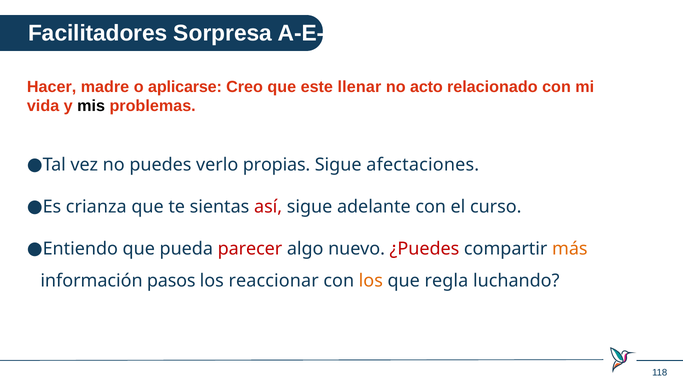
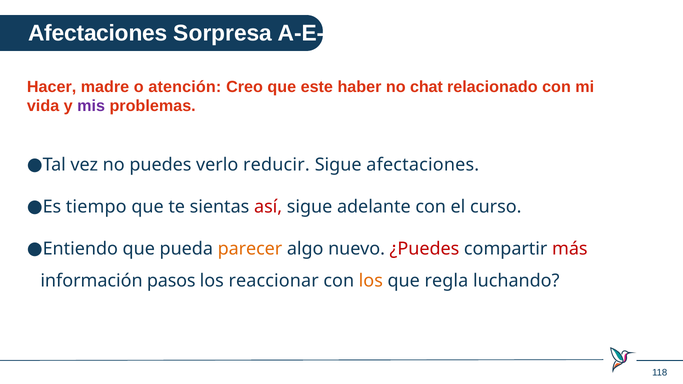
Facilitadores at (98, 33): Facilitadores -> Afectaciones
aplicarse: aplicarse -> atención
llenar: llenar -> haber
acto: acto -> chat
mis colour: black -> purple
propias: propias -> reducir
crianza: crianza -> tiempo
parecer colour: red -> orange
más colour: orange -> red
